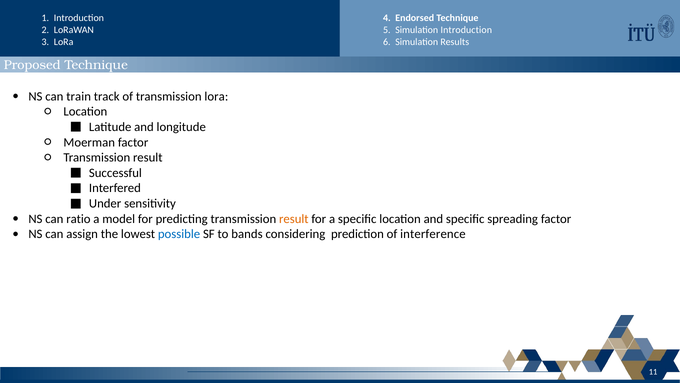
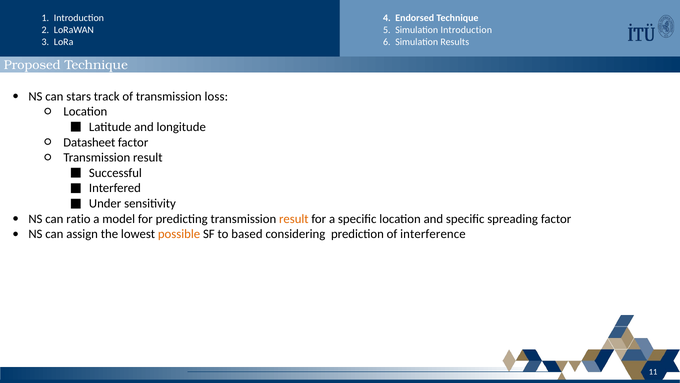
train: train -> stars
transmission lora: lora -> loss
Moerman: Moerman -> Datasheet
possible colour: blue -> orange
bands: bands -> based
